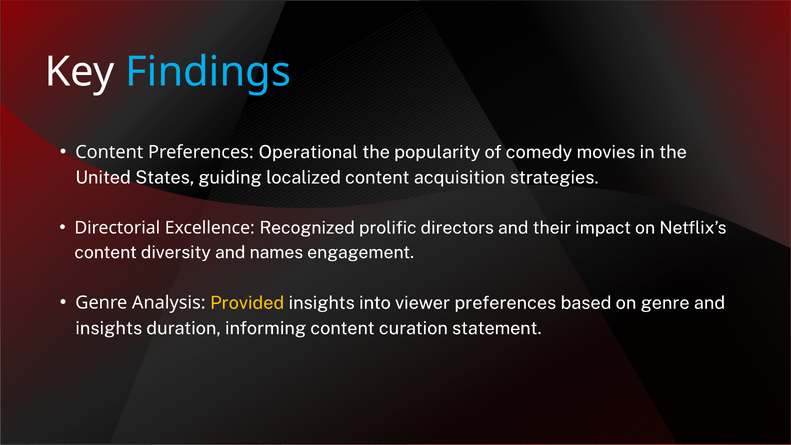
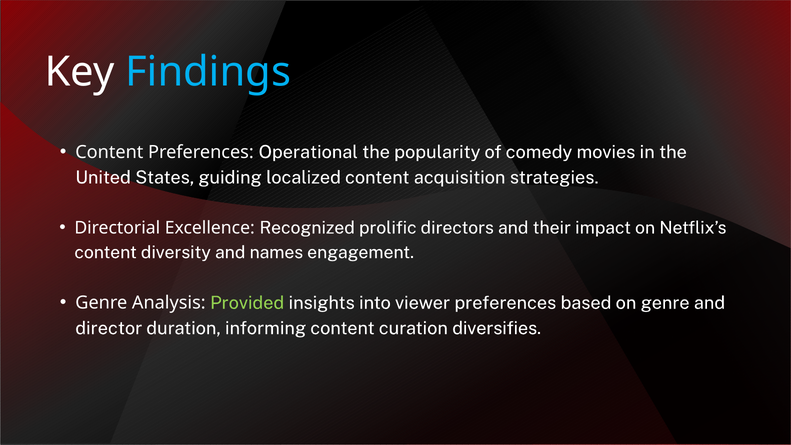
Provided colour: yellow -> light green
insights at (109, 328): insights -> director
statement: statement -> diversifies
